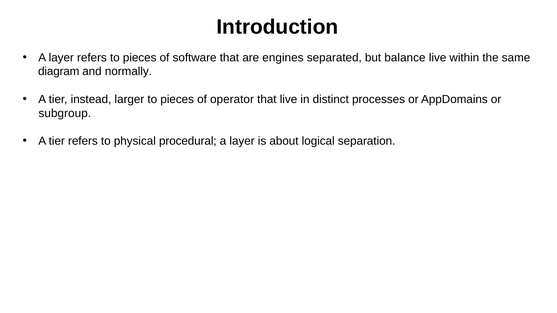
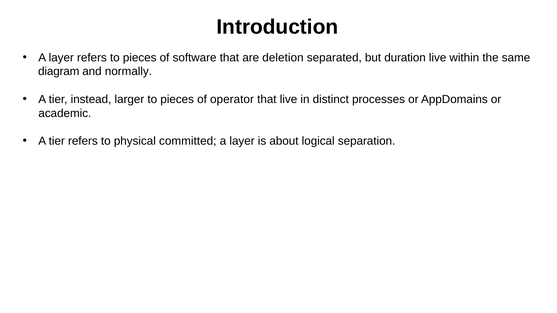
engines: engines -> deletion
balance: balance -> duration
subgroup: subgroup -> academic
procedural: procedural -> committed
